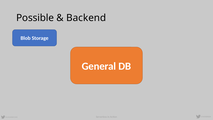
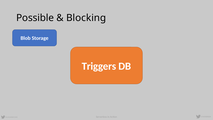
Backend: Backend -> Blocking
General: General -> Triggers
